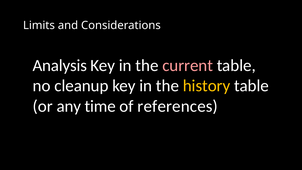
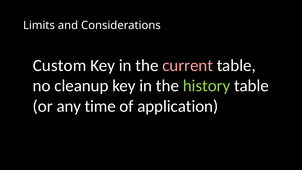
Analysis: Analysis -> Custom
history colour: yellow -> light green
references: references -> application
